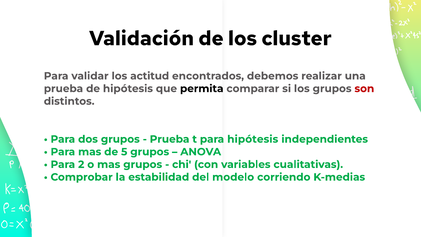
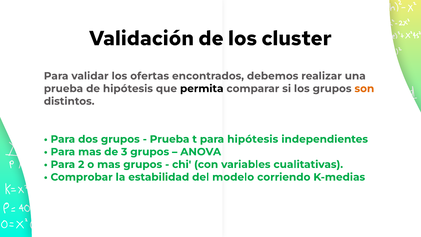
actitud: actitud -> ofertas
son colour: red -> orange
5: 5 -> 3
